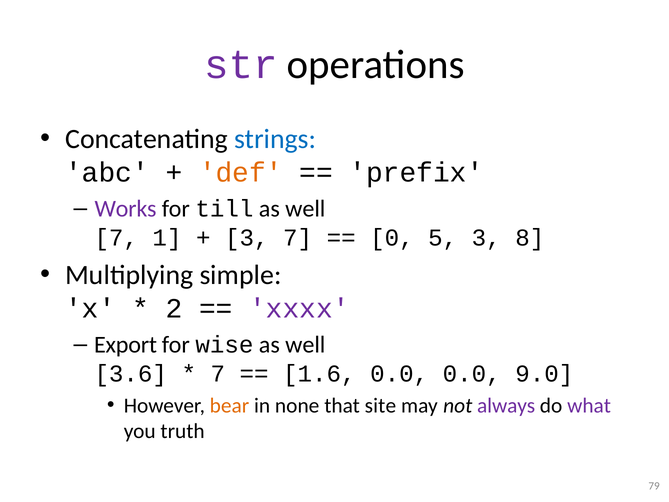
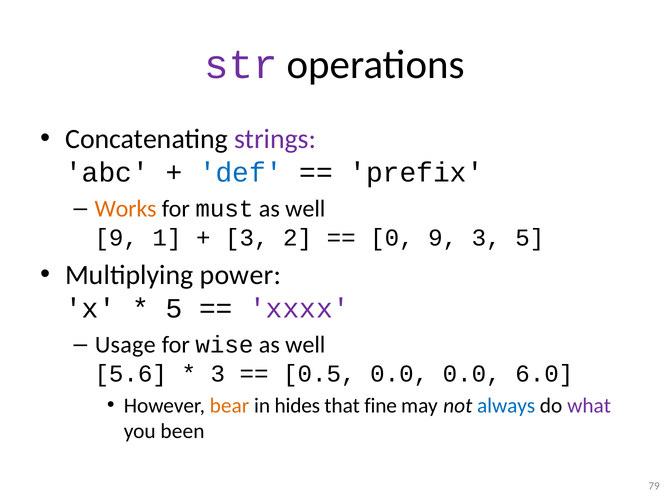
strings colour: blue -> purple
def colour: orange -> blue
Works colour: purple -> orange
till: till -> must
7 at (116, 238): 7 -> 9
3 7: 7 -> 2
0 5: 5 -> 9
3 8: 8 -> 5
simple: simple -> power
2 at (174, 309): 2 -> 5
Export: Export -> Usage
3.6: 3.6 -> 5.6
7 at (218, 374): 7 -> 3
1.6: 1.6 -> 0.5
9.0: 9.0 -> 6.0
none: none -> hides
site: site -> fine
always colour: purple -> blue
truth: truth -> been
